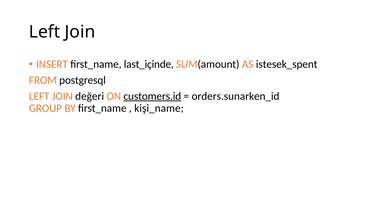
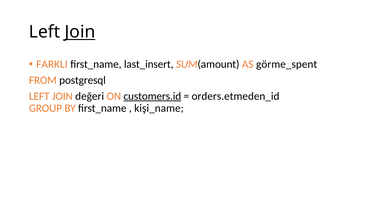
Join at (80, 32) underline: none -> present
INSERT: INSERT -> FARKLI
last_içinde: last_içinde -> last_insert
istesek_spent: istesek_spent -> görme_spent
orders.sunarken_id: orders.sunarken_id -> orders.etmeden_id
